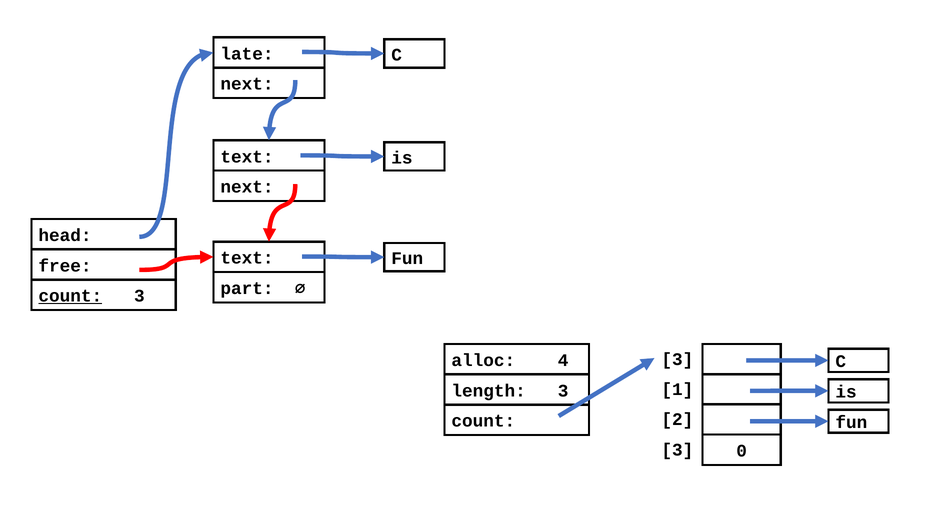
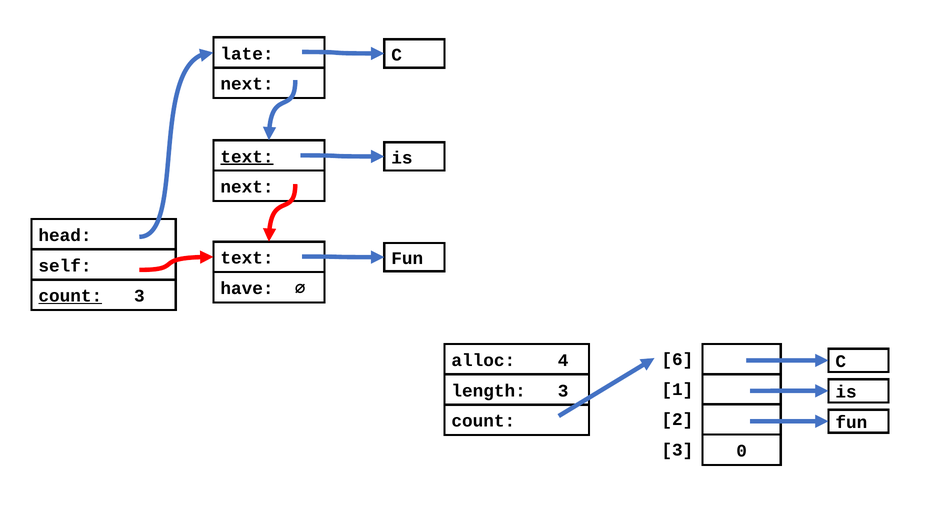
text at (247, 157) underline: none -> present
free: free -> self
part: part -> have
3 at (677, 360): 3 -> 6
